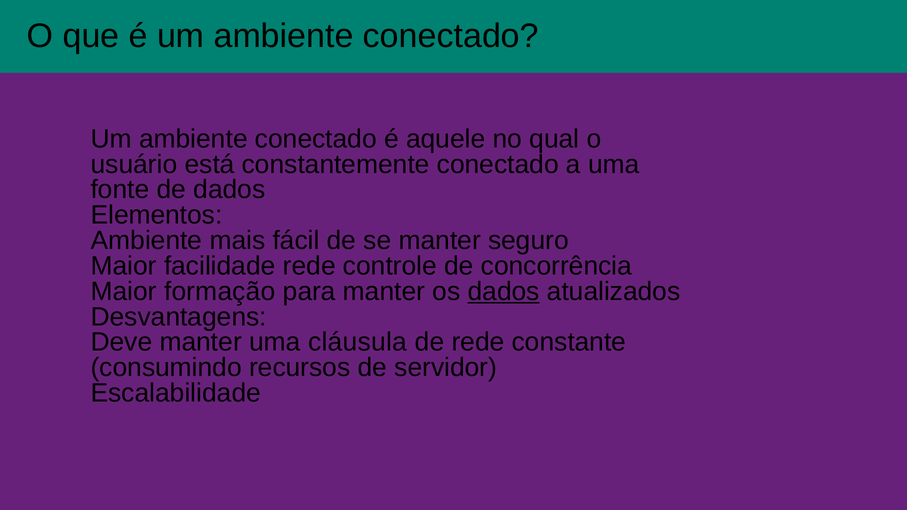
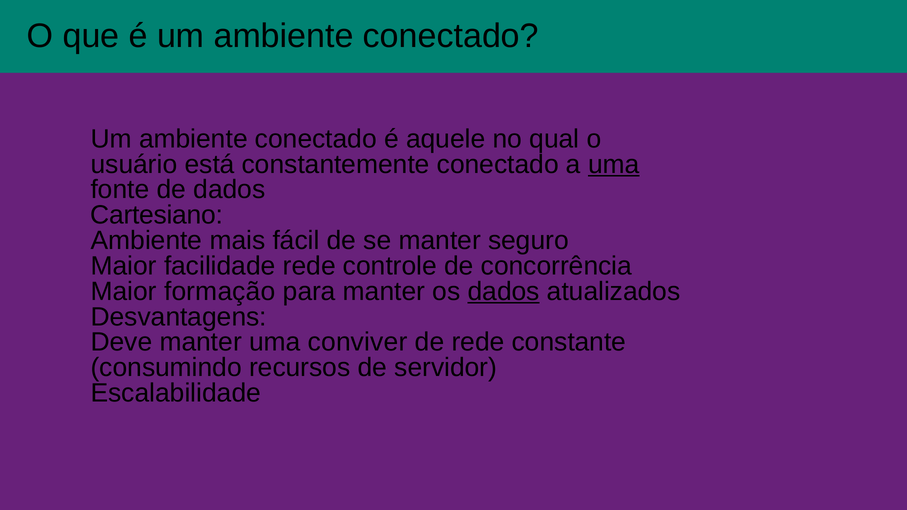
uma at (614, 164) underline: none -> present
Elementos: Elementos -> Cartesiano
cláusula: cláusula -> conviver
